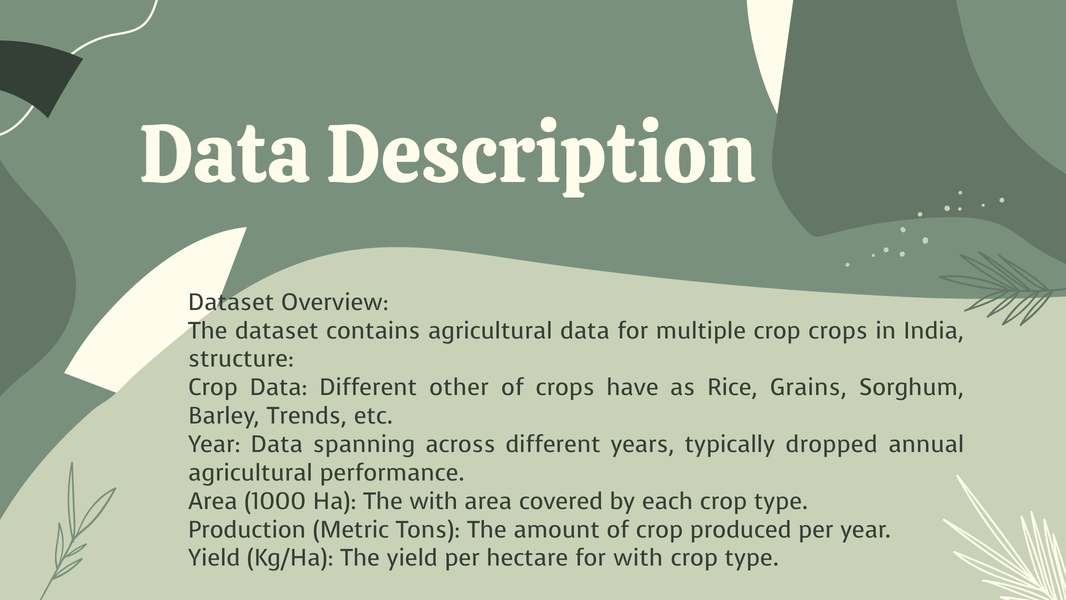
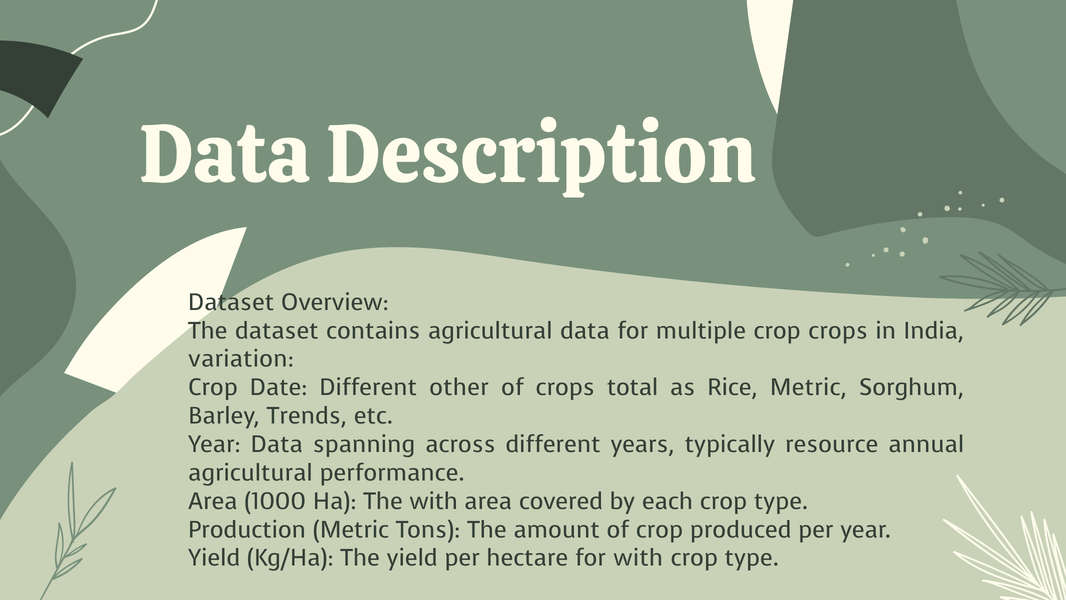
structure: structure -> variation
Crop Data: Data -> Date
have: have -> total
Rice Grains: Grains -> Metric
dropped: dropped -> resource
